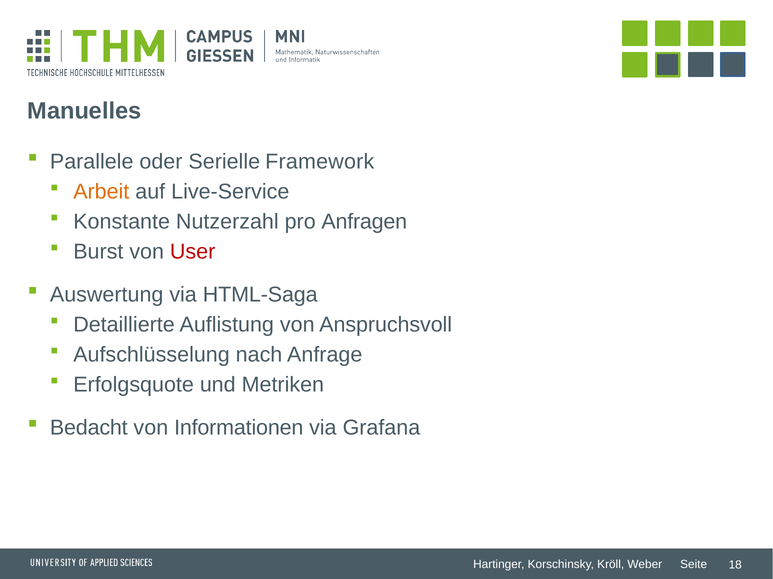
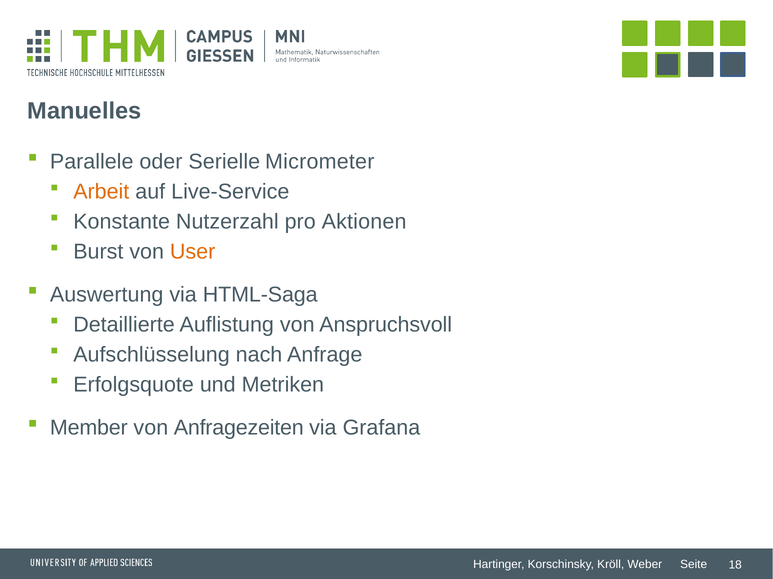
Framework: Framework -> Micrometer
Anfragen: Anfragen -> Aktionen
User colour: red -> orange
Bedacht: Bedacht -> Member
Informationen: Informationen -> Anfragezeiten
